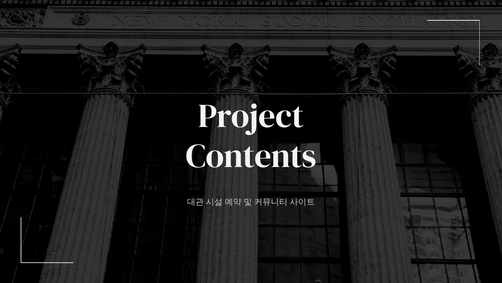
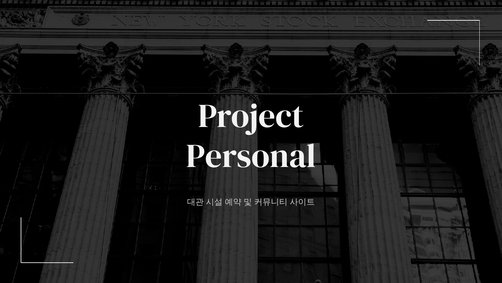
Contents: Contents -> Personal
